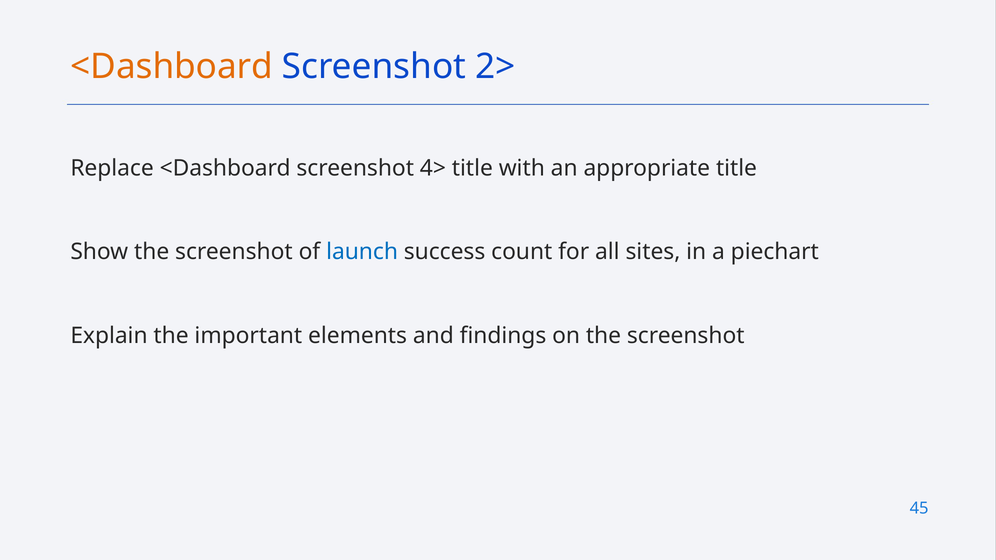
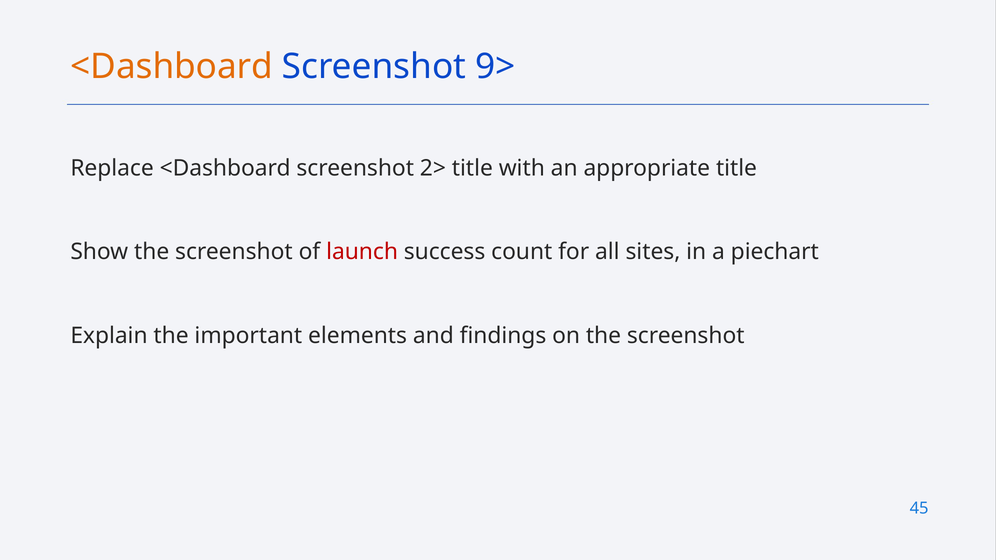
2>: 2> -> 9>
4>: 4> -> 2>
launch colour: blue -> red
